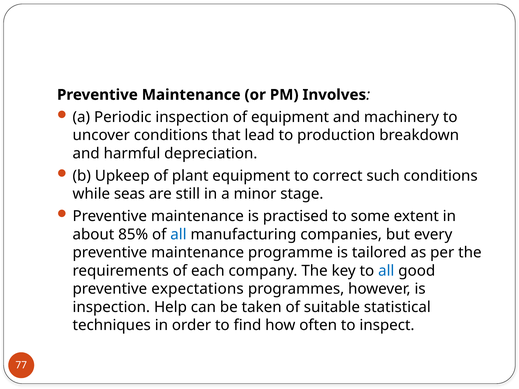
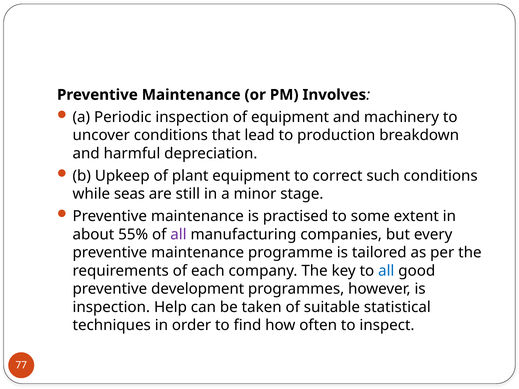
85%: 85% -> 55%
all at (178, 235) colour: blue -> purple
expectations: expectations -> development
